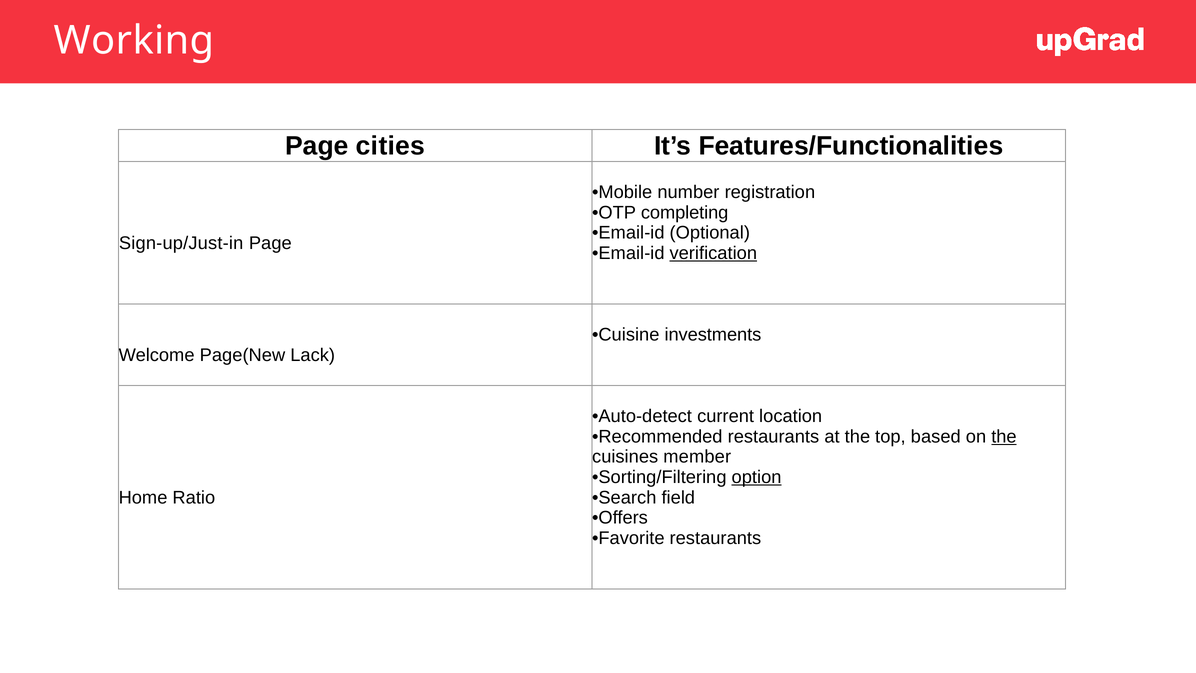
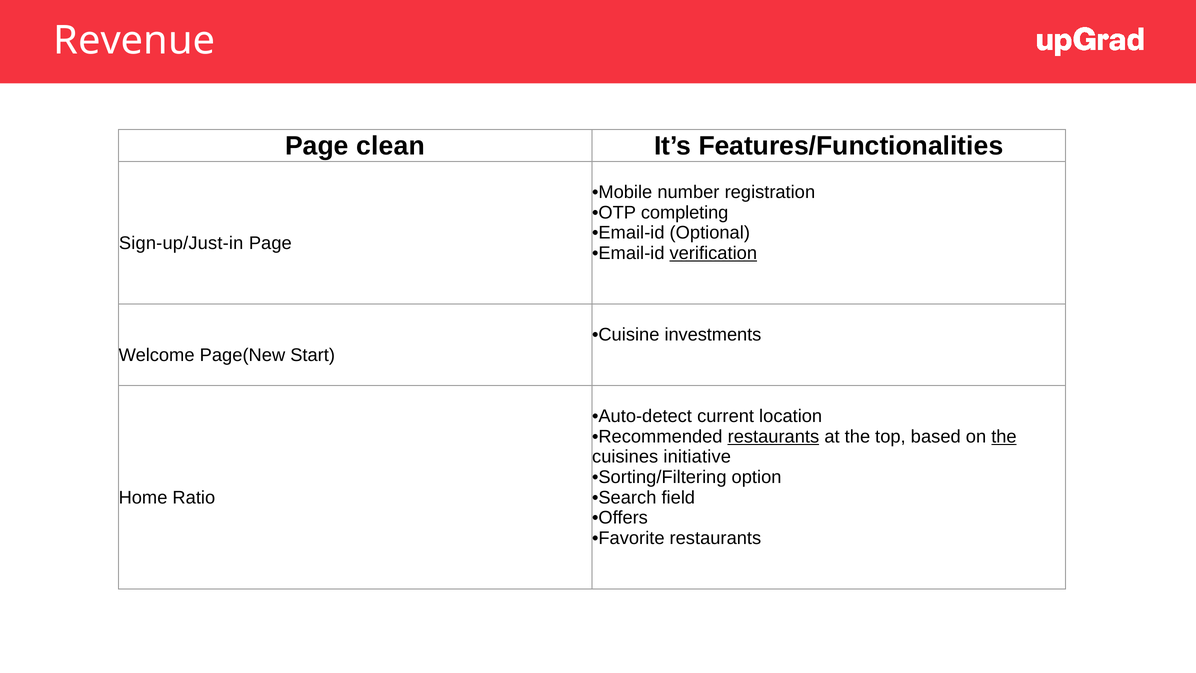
Working: Working -> Revenue
cities: cities -> clean
Lack: Lack -> Start
restaurants at (773, 436) underline: none -> present
member: member -> initiative
option underline: present -> none
